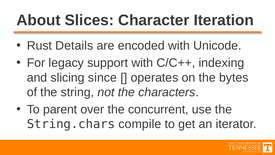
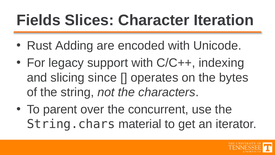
About: About -> Fields
Details: Details -> Adding
compile: compile -> material
